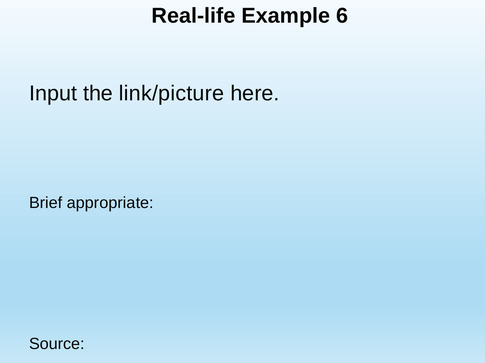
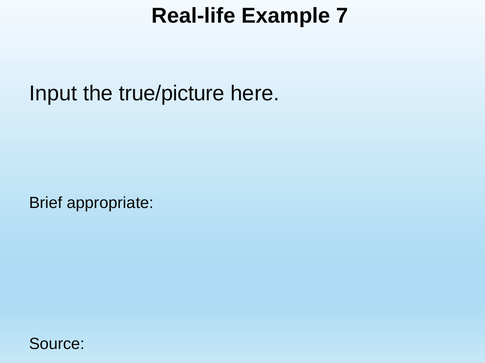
6: 6 -> 7
link/picture: link/picture -> true/picture
